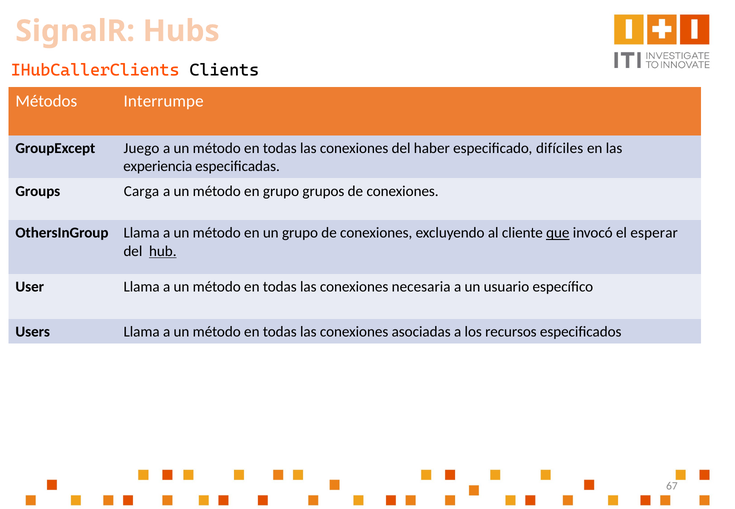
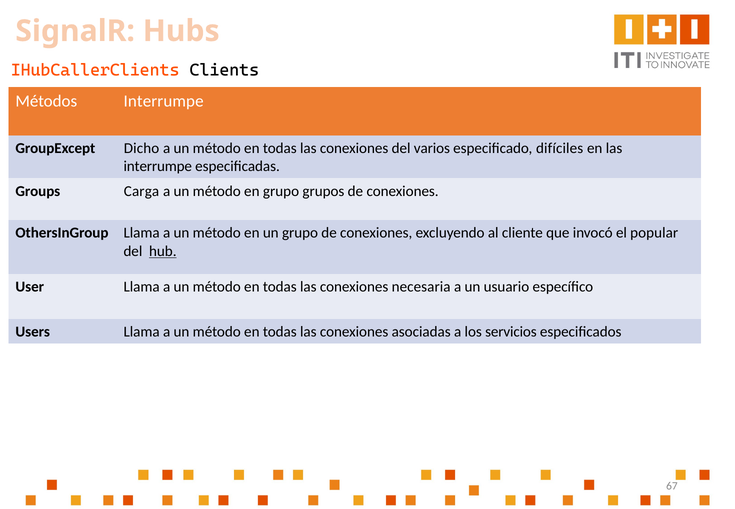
Juego: Juego -> Dicho
haber: haber -> varios
experiencia at (158, 166): experiencia -> interrumpe
que underline: present -> none
esperar: esperar -> popular
recursos: recursos -> servicios
